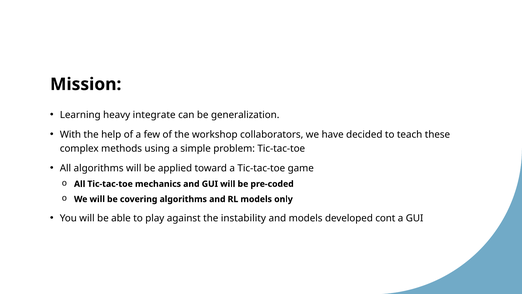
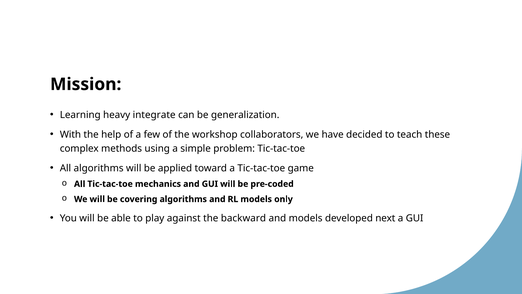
instability: instability -> backward
cont: cont -> next
